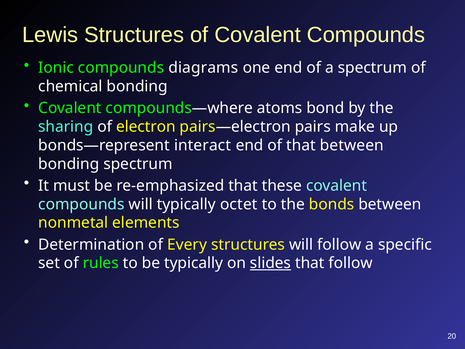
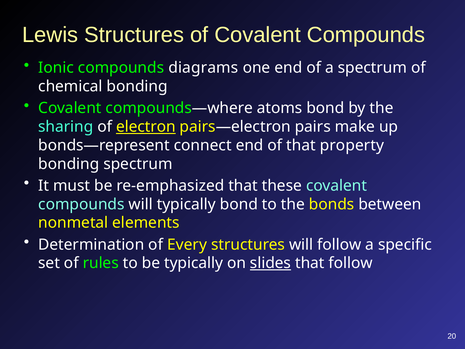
electron underline: none -> present
interact: interact -> connect
that between: between -> property
typically octet: octet -> bond
